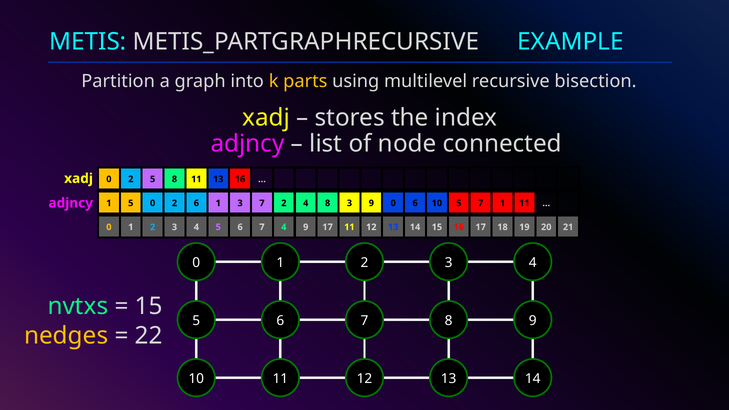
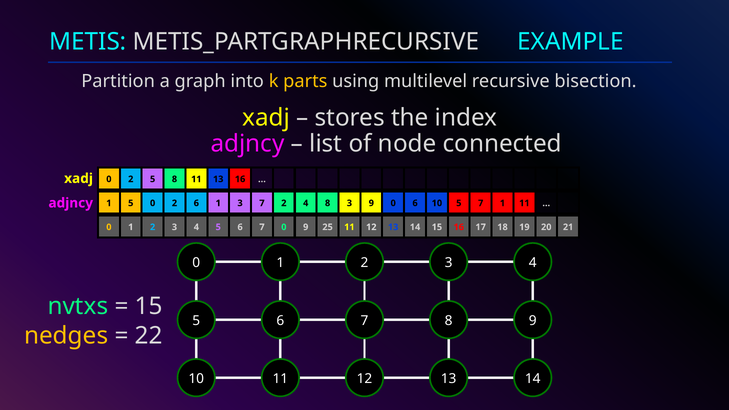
7 4: 4 -> 0
9 17: 17 -> 25
